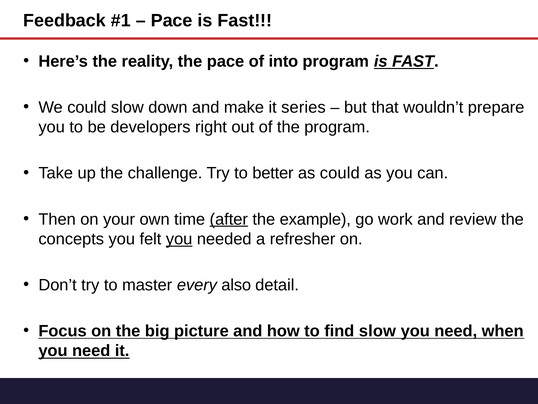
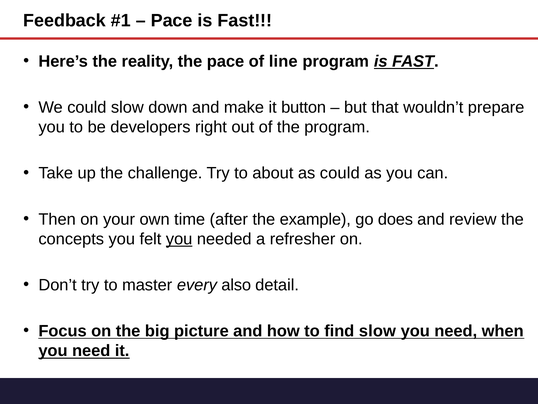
into: into -> line
series: series -> button
better: better -> about
after underline: present -> none
work: work -> does
